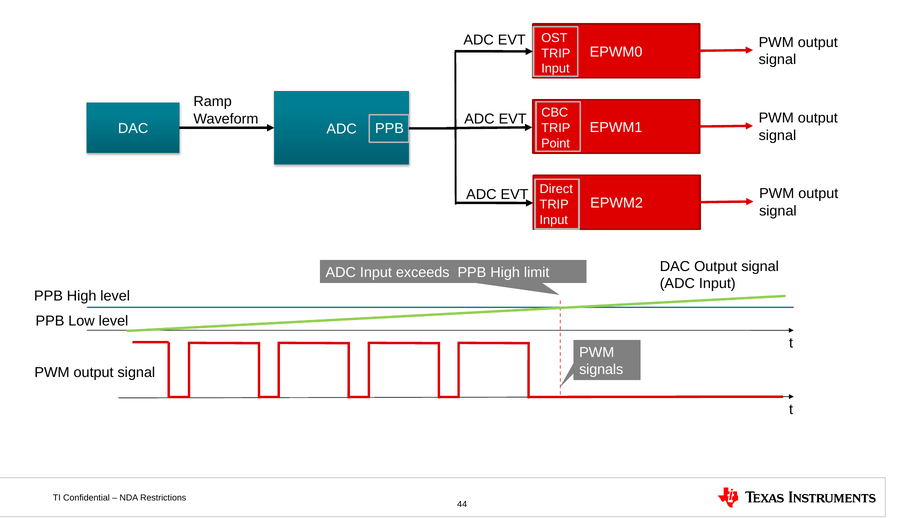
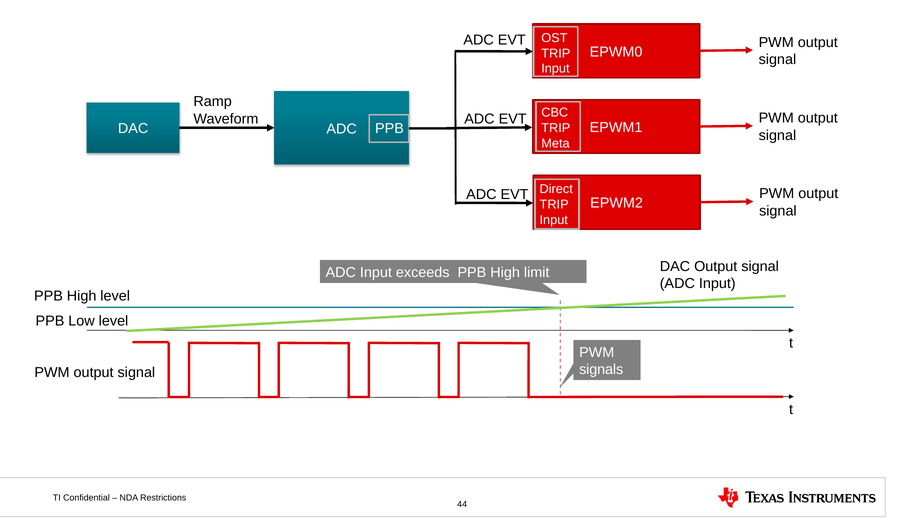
Point: Point -> Meta
